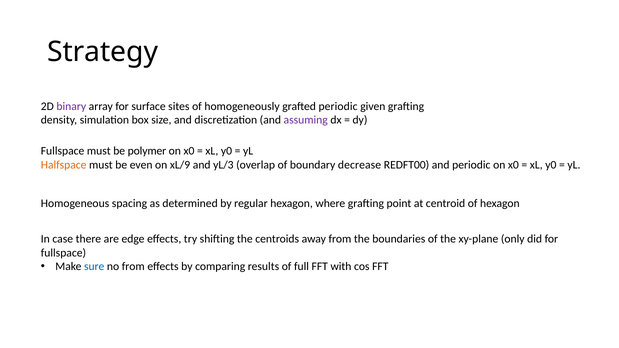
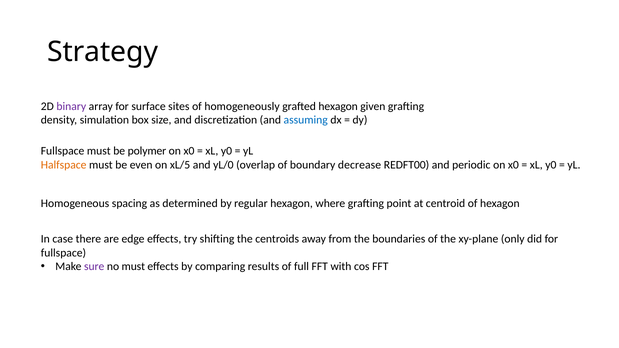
grafted periodic: periodic -> hexagon
assuming colour: purple -> blue
xL/9: xL/9 -> xL/5
yL/3: yL/3 -> yL/0
sure colour: blue -> purple
no from: from -> must
